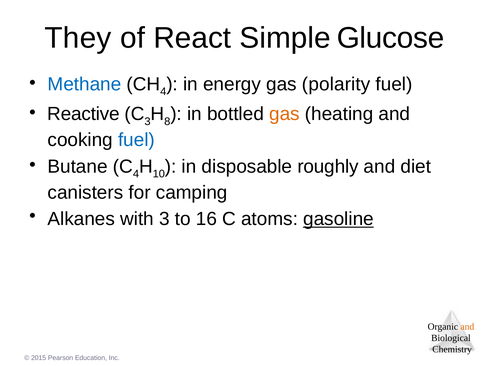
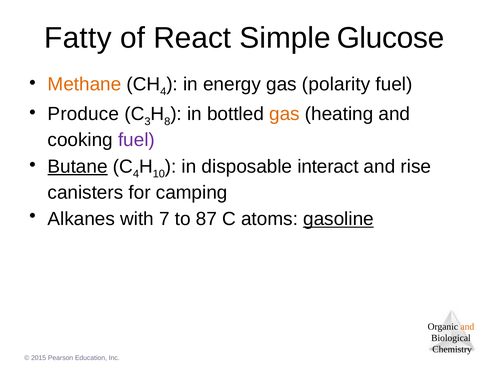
They: They -> Fatty
Methane colour: blue -> orange
Reactive: Reactive -> Produce
fuel at (136, 140) colour: blue -> purple
Butane underline: none -> present
roughly: roughly -> interact
diet: diet -> rise
with 3: 3 -> 7
16: 16 -> 87
